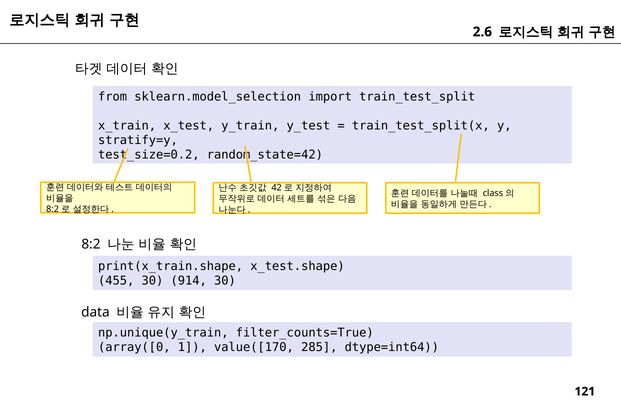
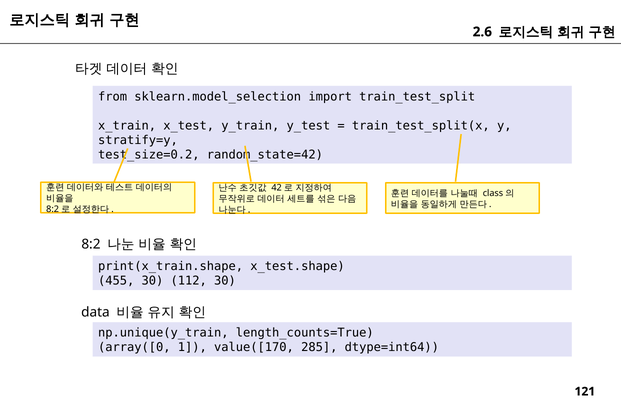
914: 914 -> 112
filter_counts=True: filter_counts=True -> length_counts=True
